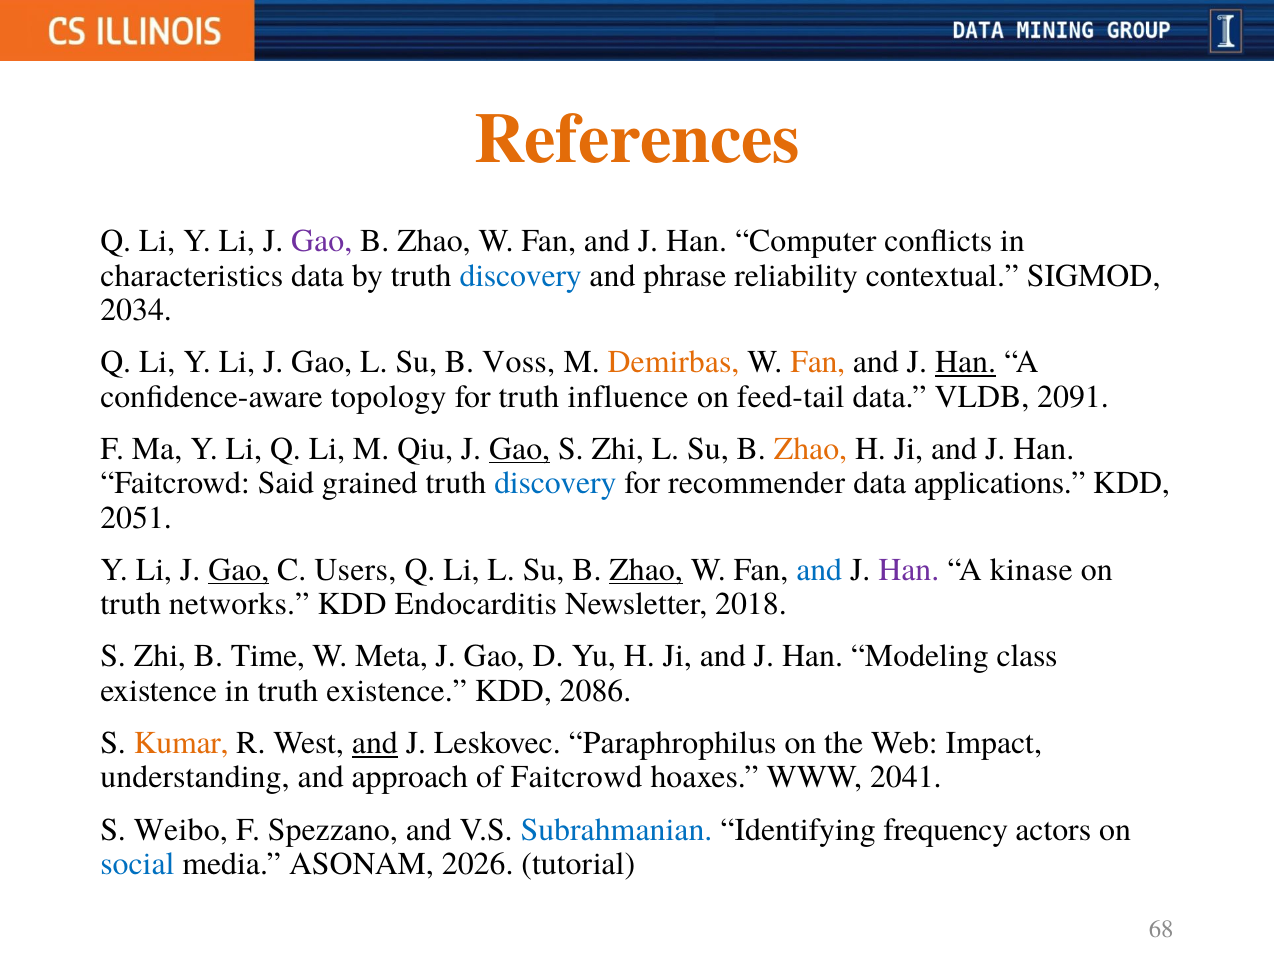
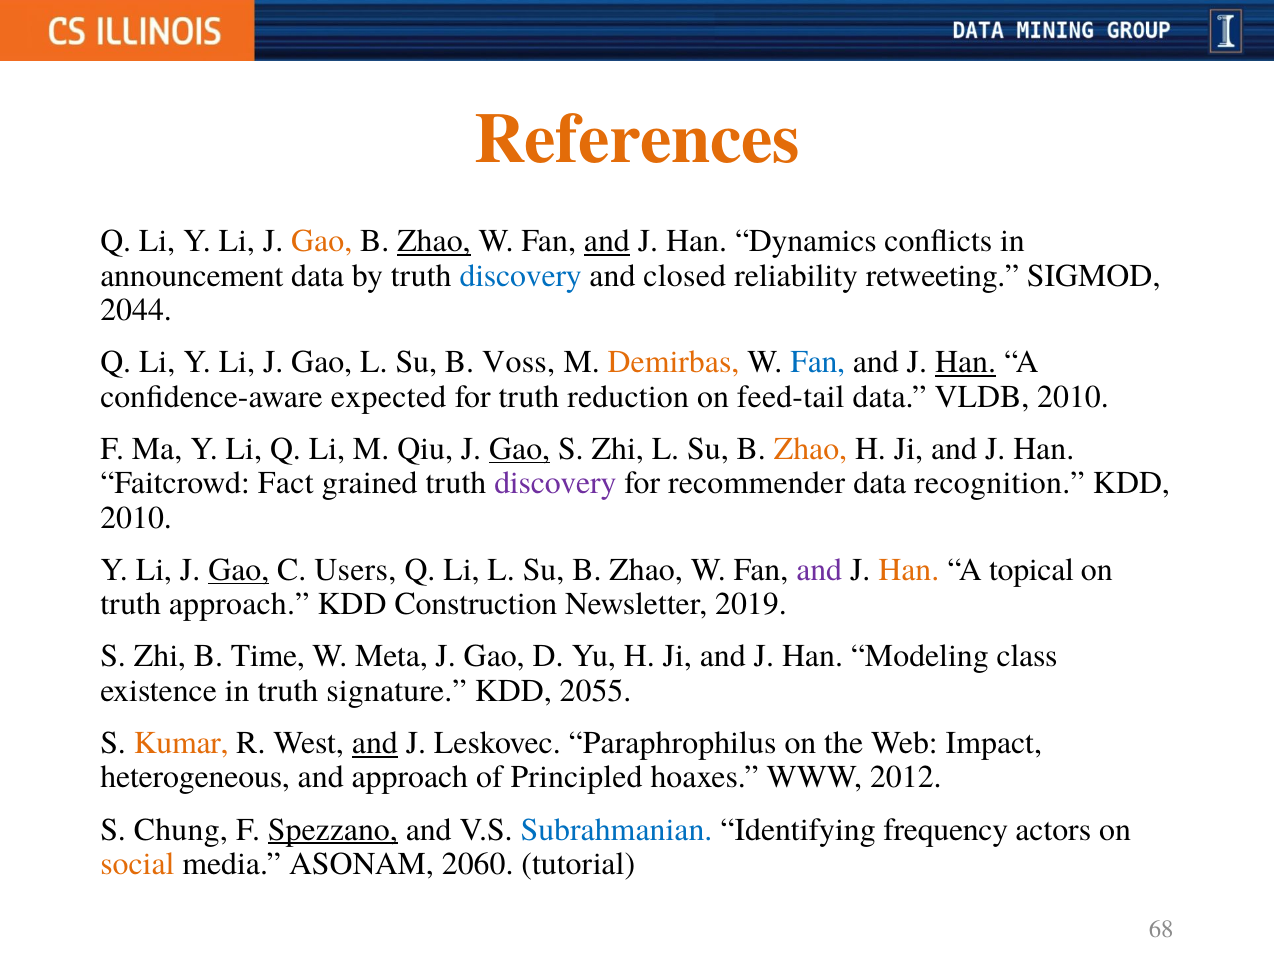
Gao at (322, 241) colour: purple -> orange
Zhao at (434, 241) underline: none -> present
and at (607, 241) underline: none -> present
Computer: Computer -> Dynamics
characteristics: characteristics -> announcement
phrase: phrase -> closed
contextual: contextual -> retweeting
2034: 2034 -> 2044
Fan at (818, 362) colour: orange -> blue
topology: topology -> expected
influence: influence -> reduction
VLDB 2091: 2091 -> 2010
Said: Said -> Fact
discovery at (555, 483) colour: blue -> purple
applications: applications -> recognition
2051 at (136, 517): 2051 -> 2010
Zhao at (646, 570) underline: present -> none
and at (819, 570) colour: blue -> purple
Han at (909, 570) colour: purple -> orange
kinase: kinase -> topical
truth networks: networks -> approach
Endocarditis: Endocarditis -> Construction
2018: 2018 -> 2019
truth existence: existence -> signature
2086: 2086 -> 2055
understanding: understanding -> heterogeneous
of Faitcrowd: Faitcrowd -> Principled
2041: 2041 -> 2012
Weibo: Weibo -> Chung
Spezzano underline: none -> present
social colour: blue -> orange
2026: 2026 -> 2060
